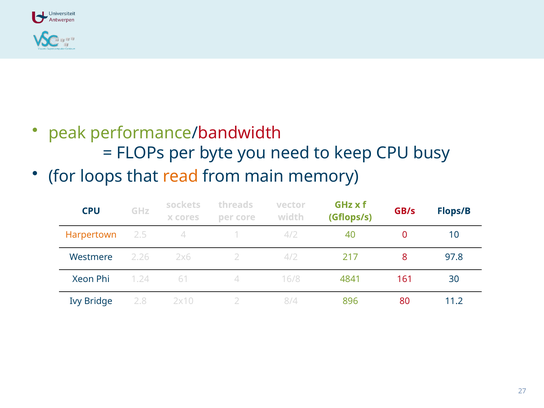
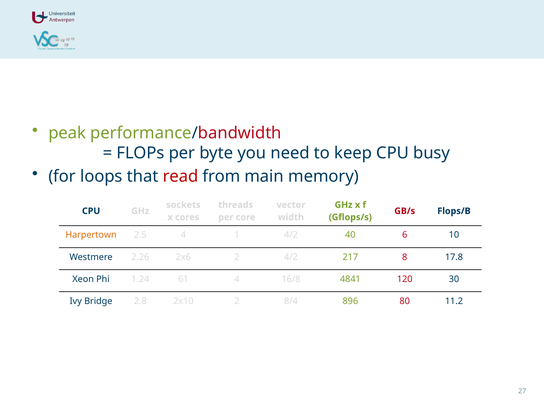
read colour: orange -> red
0: 0 -> 6
97.8: 97.8 -> 17.8
161: 161 -> 120
